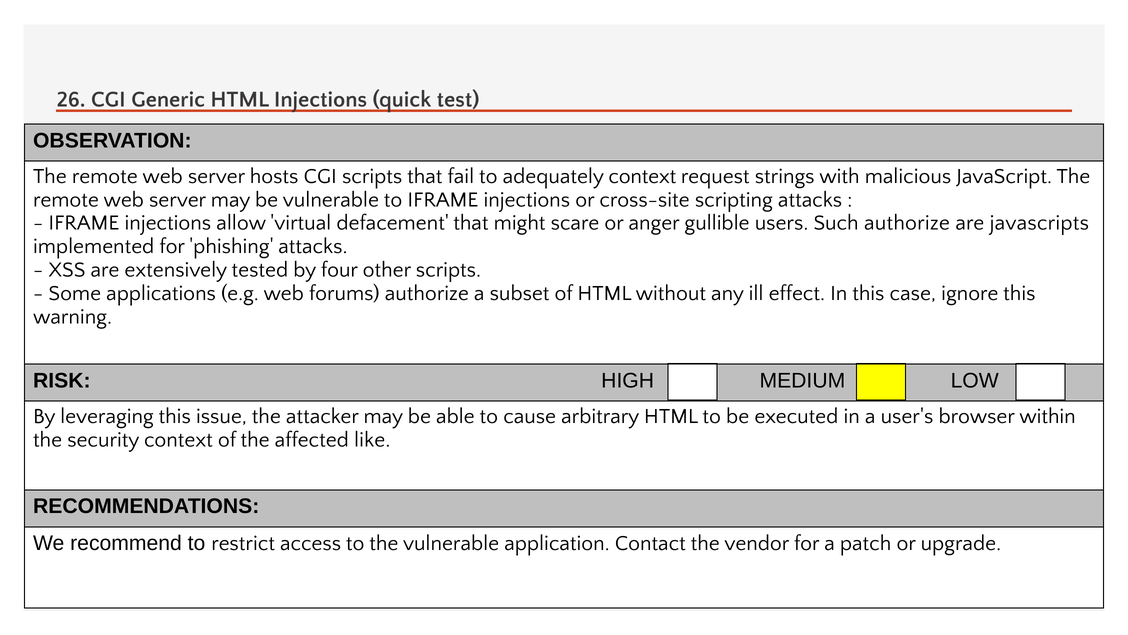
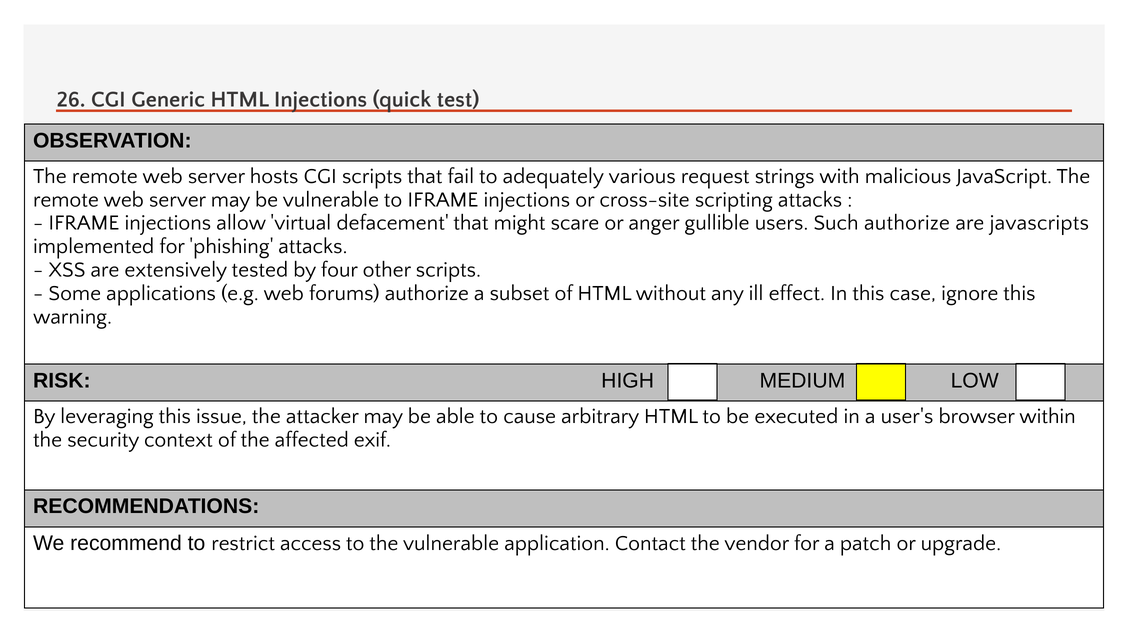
adequately context: context -> various
like: like -> exif
